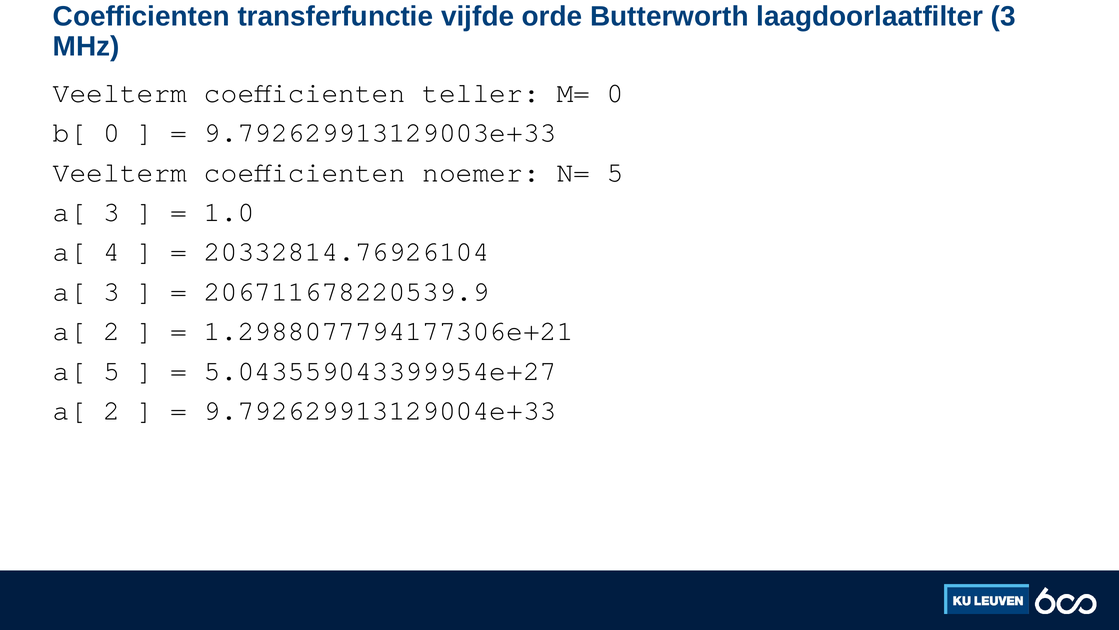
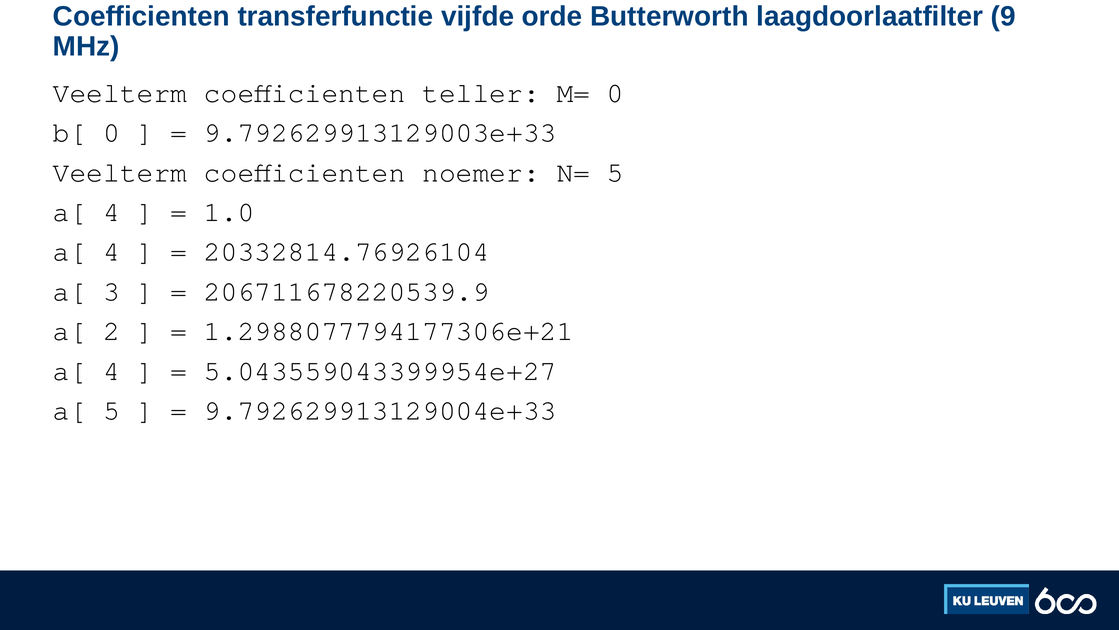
laagdoorlaatfilter 3: 3 -> 9
3 at (112, 212): 3 -> 4
5 at (112, 370): 5 -> 4
2 at (112, 410): 2 -> 5
